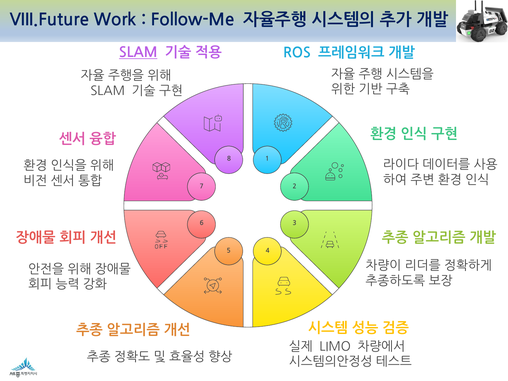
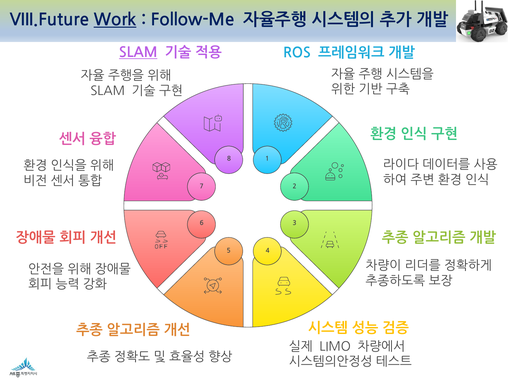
Work underline: none -> present
